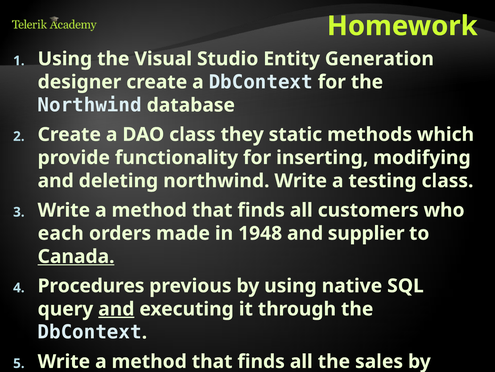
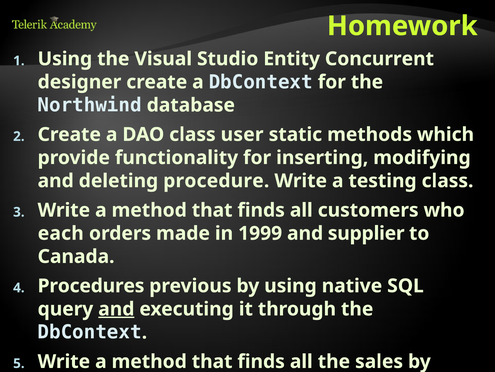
Generation: Generation -> Concurrent
they: they -> user
deleting northwind: northwind -> procedure
1948: 1948 -> 1999
Canada underline: present -> none
